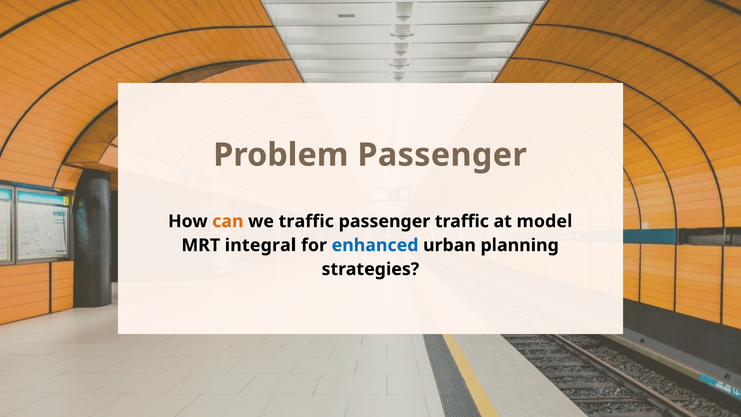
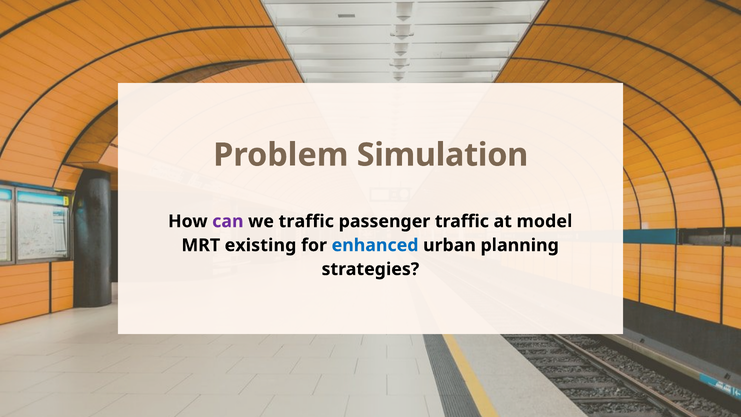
Problem Passenger: Passenger -> Simulation
can colour: orange -> purple
integral: integral -> existing
